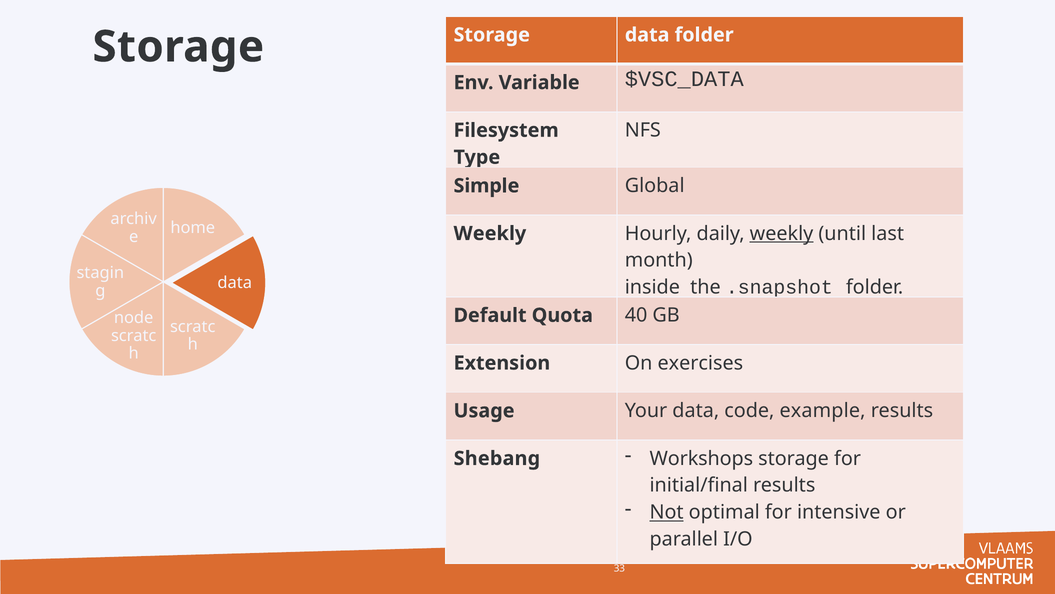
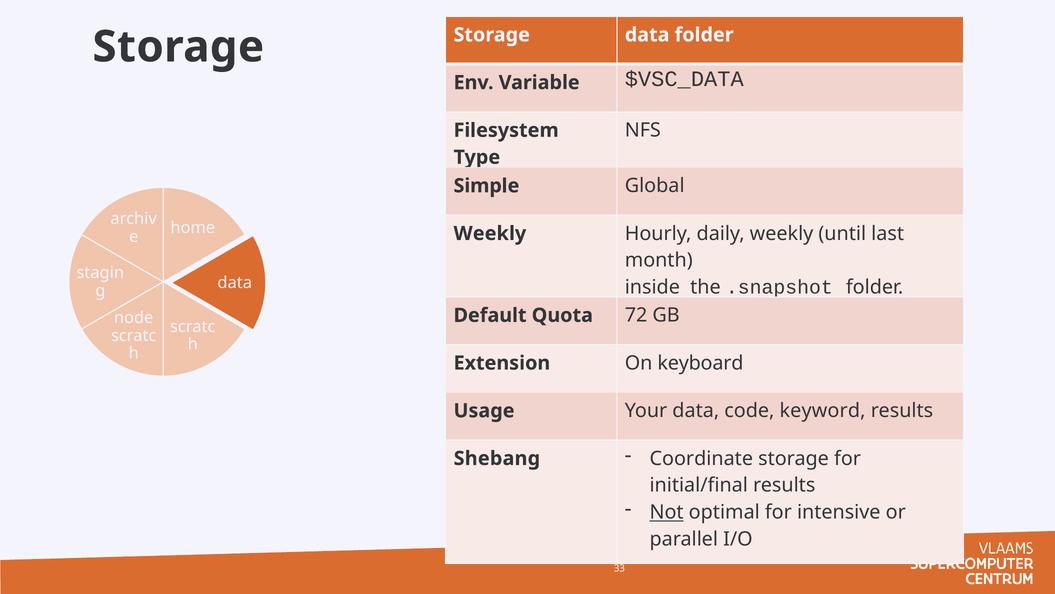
weekly at (782, 233) underline: present -> none
40: 40 -> 72
exercises: exercises -> keyboard
example: example -> keyword
Workshops: Workshops -> Coordinate
